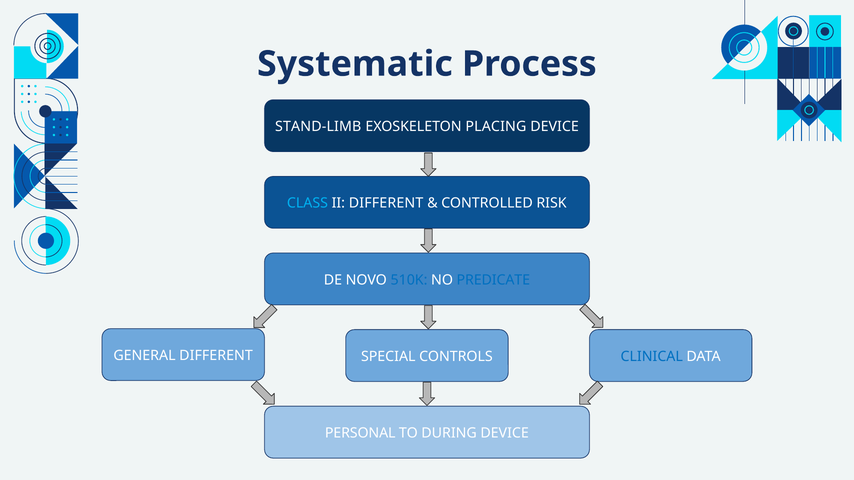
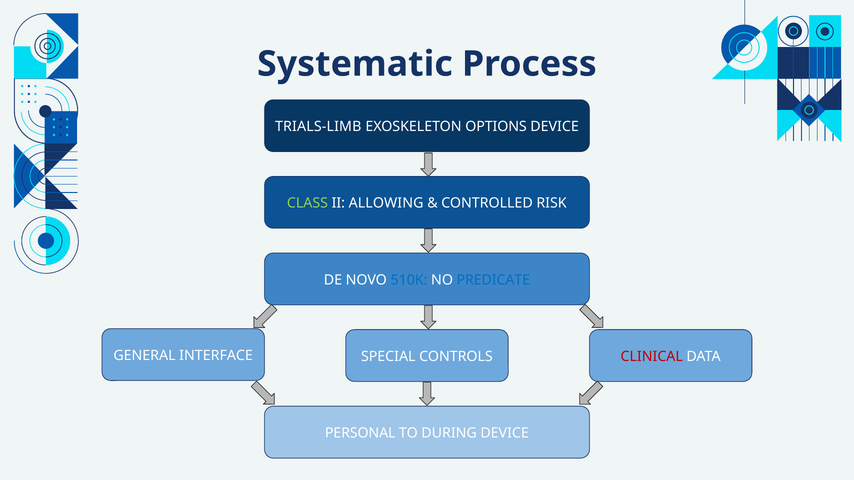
STAND-LIMB: STAND-LIMB -> TRIALS-LIMB
PLACING: PLACING -> OPTIONS
CLASS colour: light blue -> light green
II DIFFERENT: DIFFERENT -> ALLOWING
GENERAL DIFFERENT: DIFFERENT -> INTERFACE
CLINICAL colour: blue -> red
